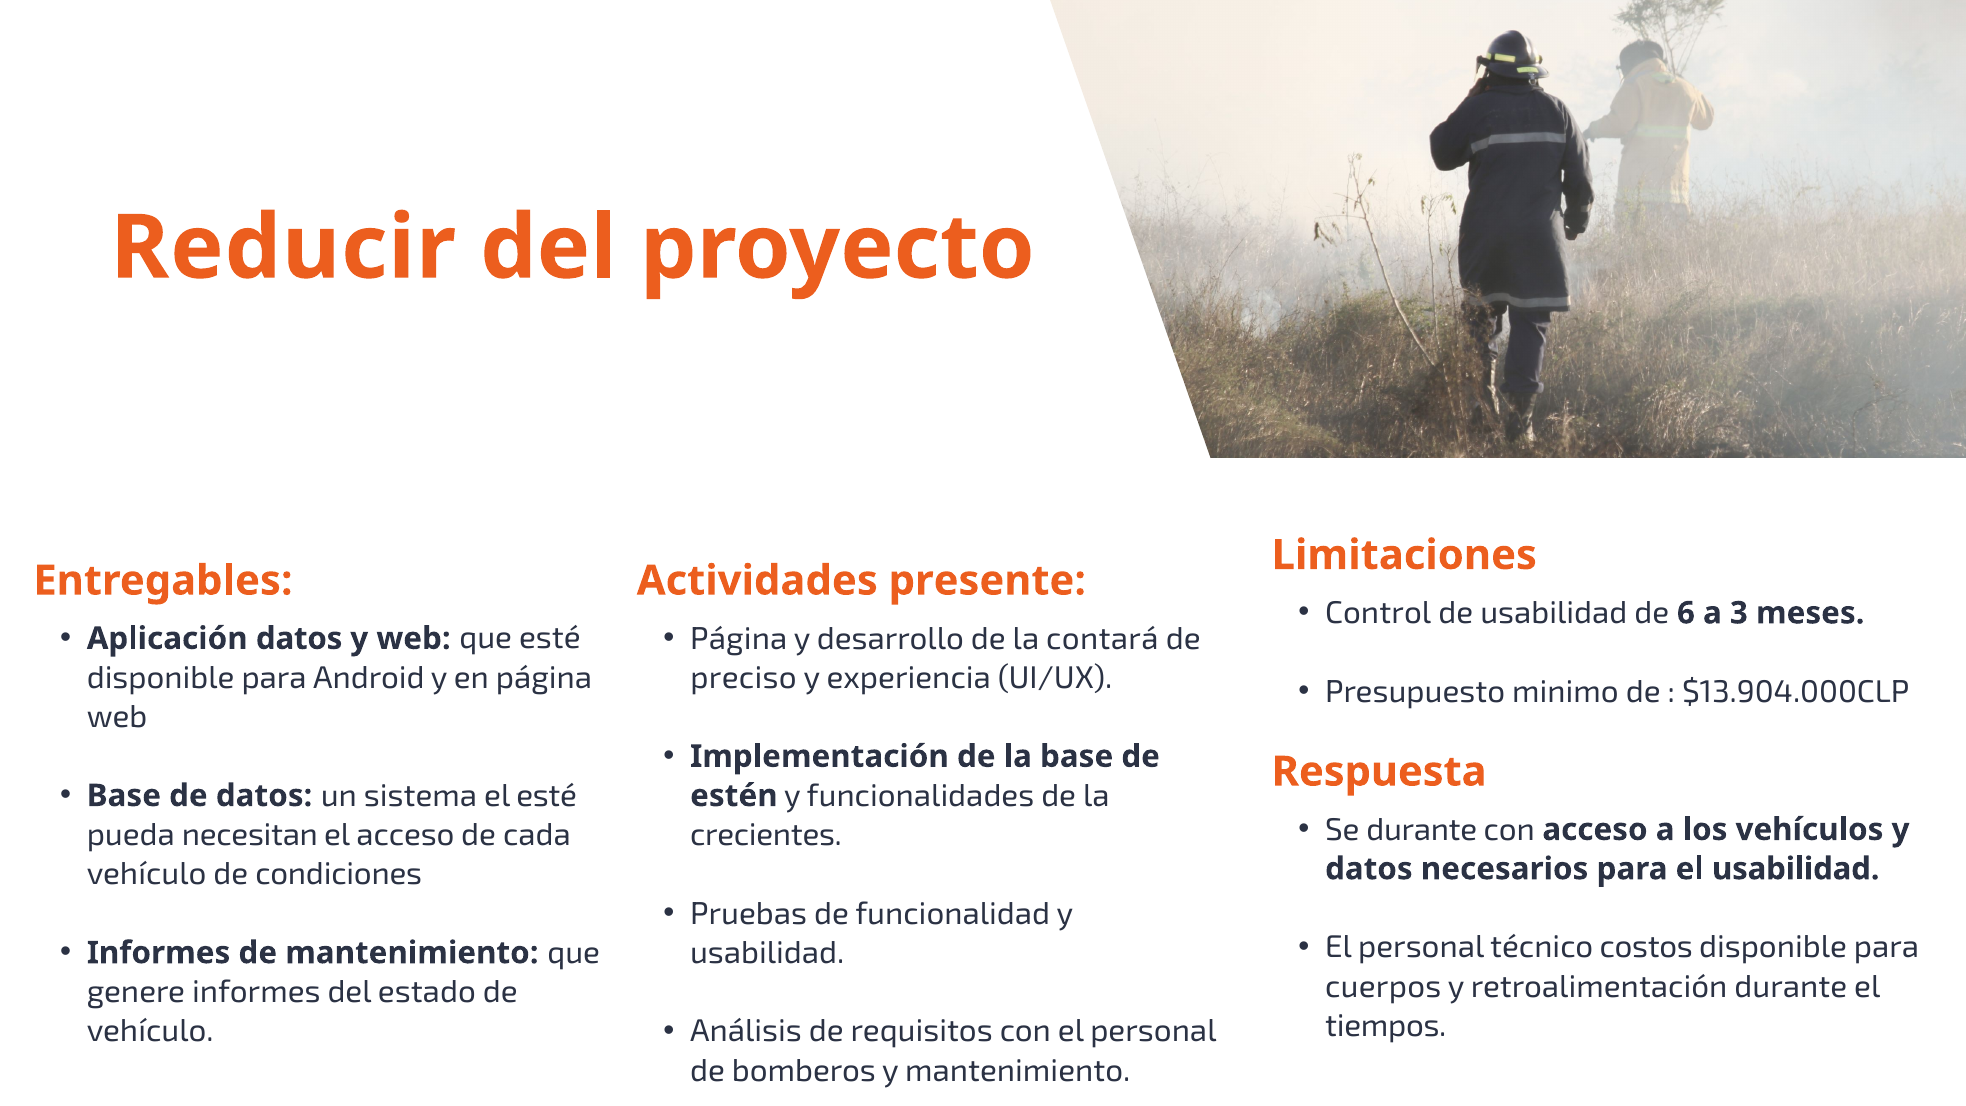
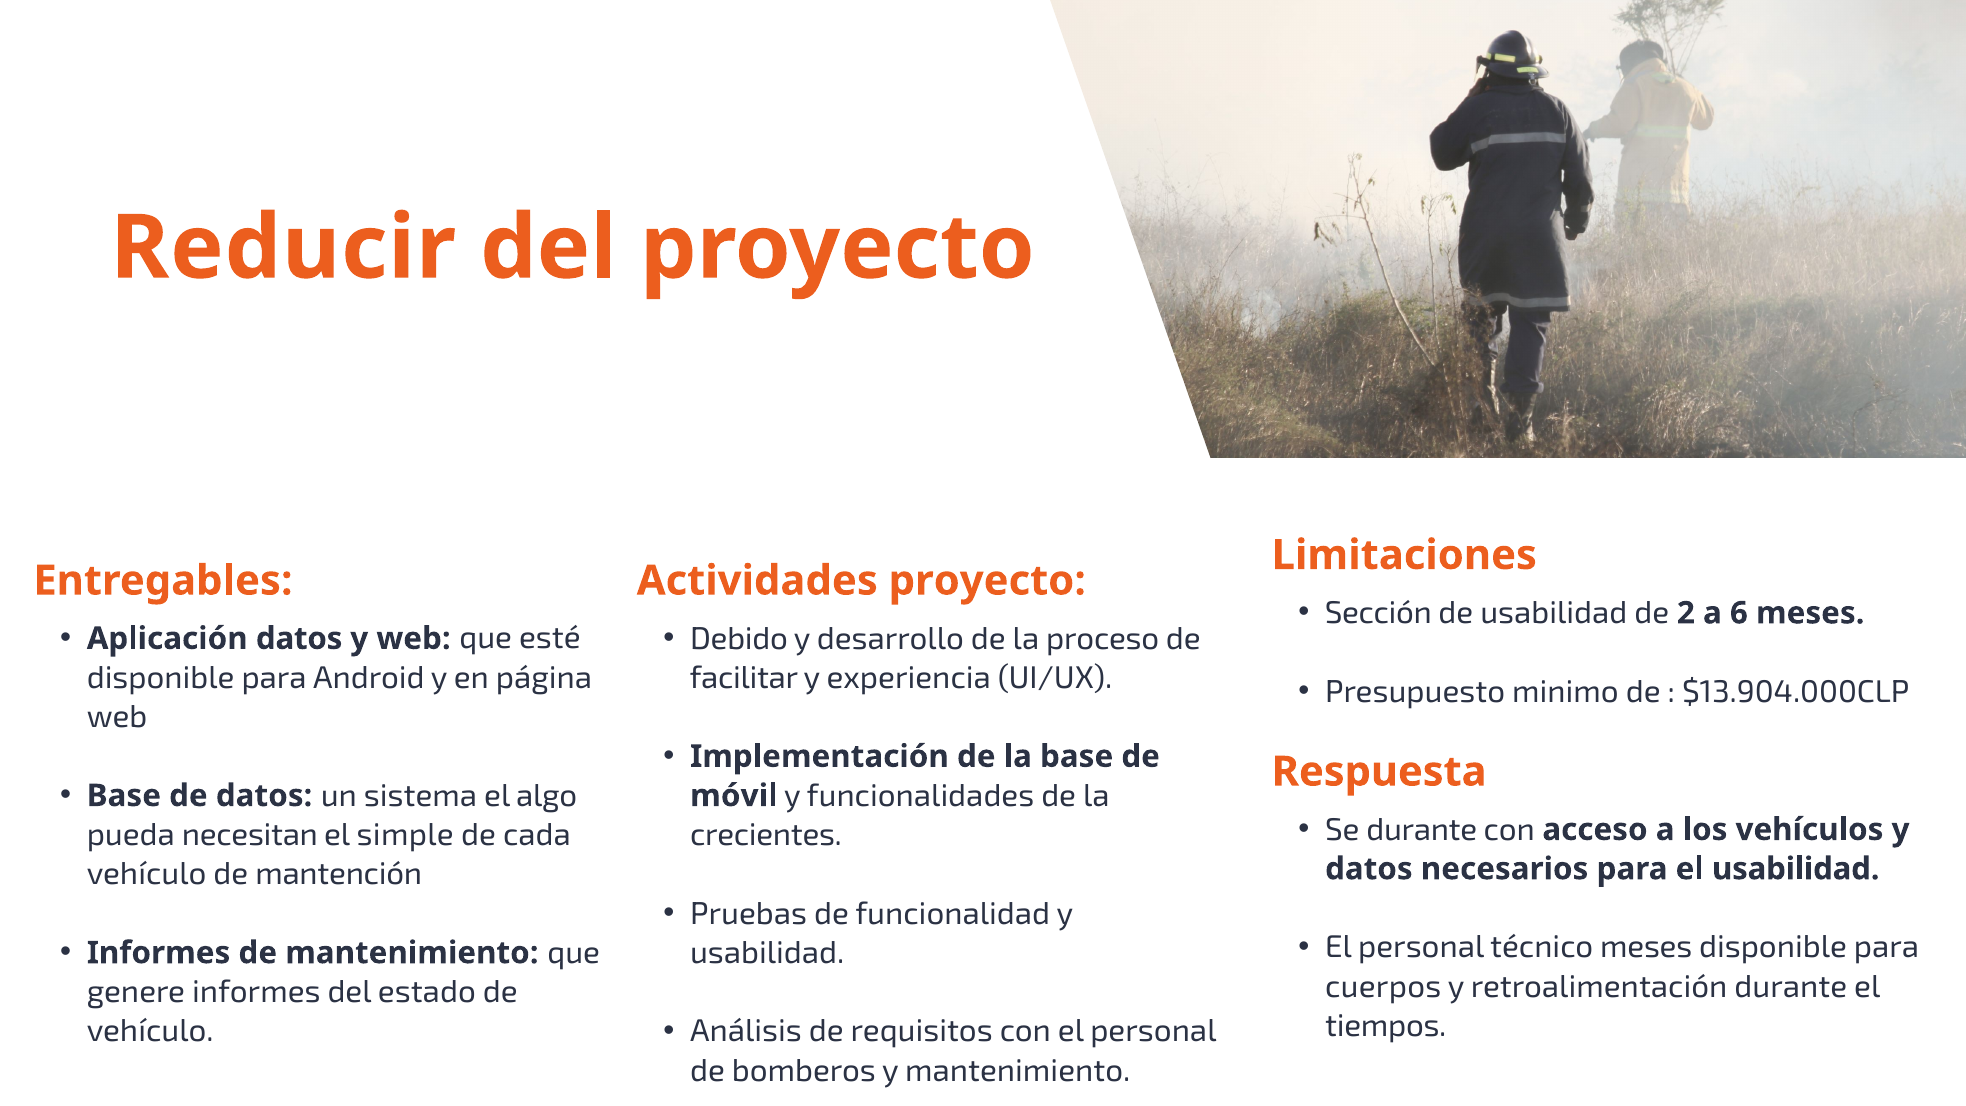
Actividades presente: presente -> proyecto
Control: Control -> Sección
6: 6 -> 2
3: 3 -> 6
Página at (739, 639): Página -> Debido
contará: contará -> proceso
preciso: preciso -> facilitar
el esté: esté -> algo
estén: estén -> móvil
el acceso: acceso -> simple
condiciones: condiciones -> mantención
técnico costos: costos -> meses
